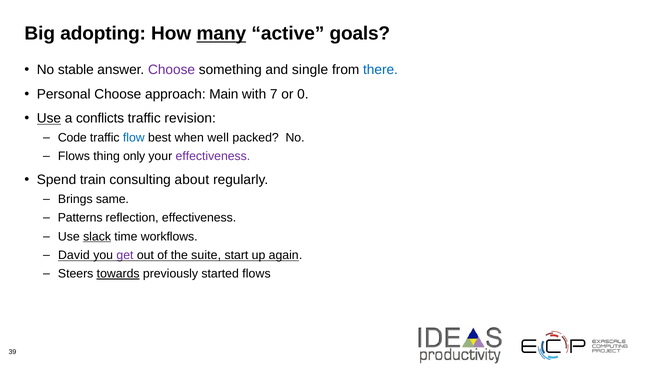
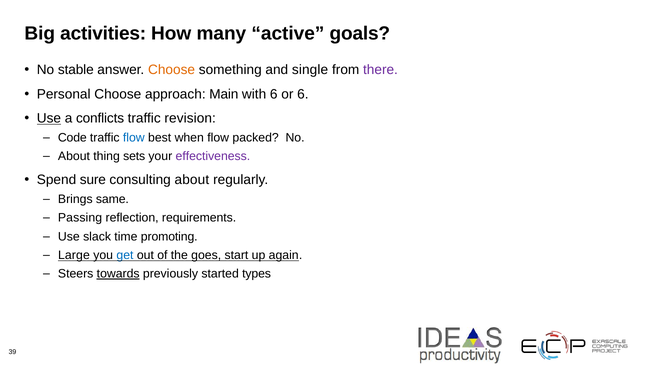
adopting: adopting -> activities
many underline: present -> none
Choose at (172, 70) colour: purple -> orange
there colour: blue -> purple
with 7: 7 -> 6
or 0: 0 -> 6
when well: well -> flow
Flows at (74, 157): Flows -> About
only: only -> sets
train: train -> sure
Patterns: Patterns -> Passing
reflection effectiveness: effectiveness -> requirements
slack underline: present -> none
workflows: workflows -> promoting
David: David -> Large
get colour: purple -> blue
suite: suite -> goes
started flows: flows -> types
